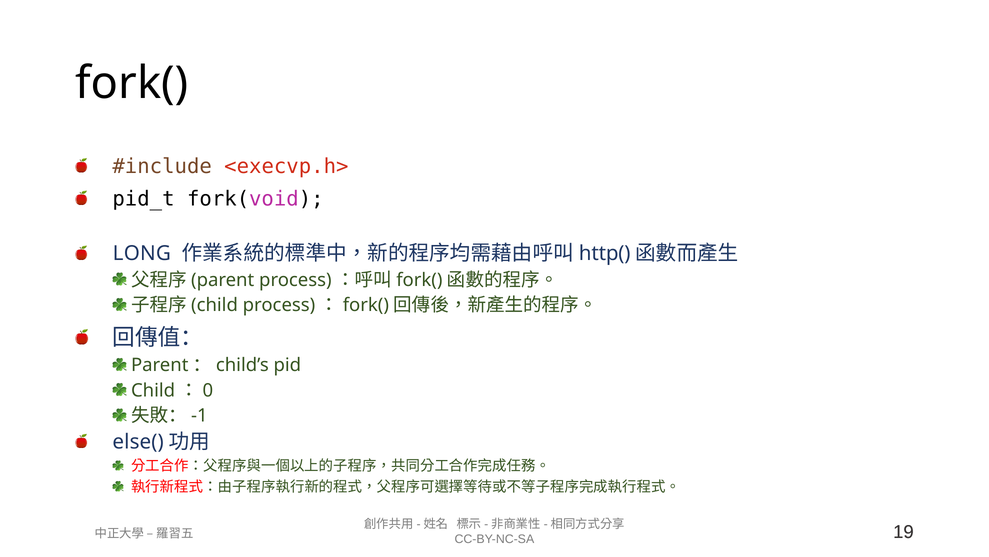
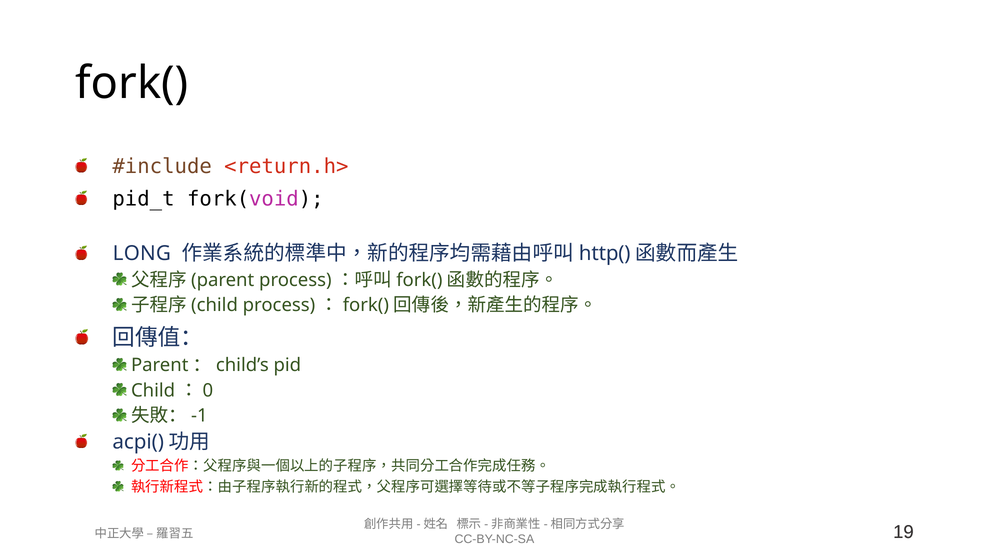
<execvp.h>: <execvp.h> -> <return.h>
else(: else( -> acpi(
